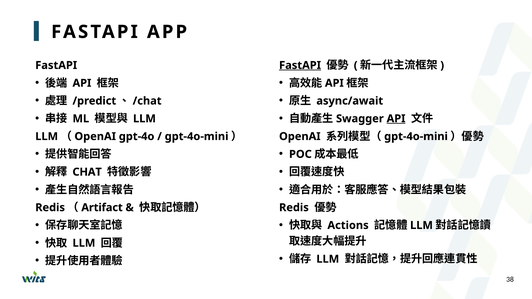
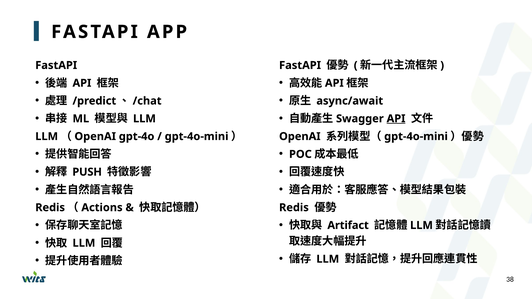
FastAPI at (300, 65) underline: present -> none
CHAT: CHAT -> PUSH
Artifact: Artifact -> Actions
Actions: Actions -> Artifact
